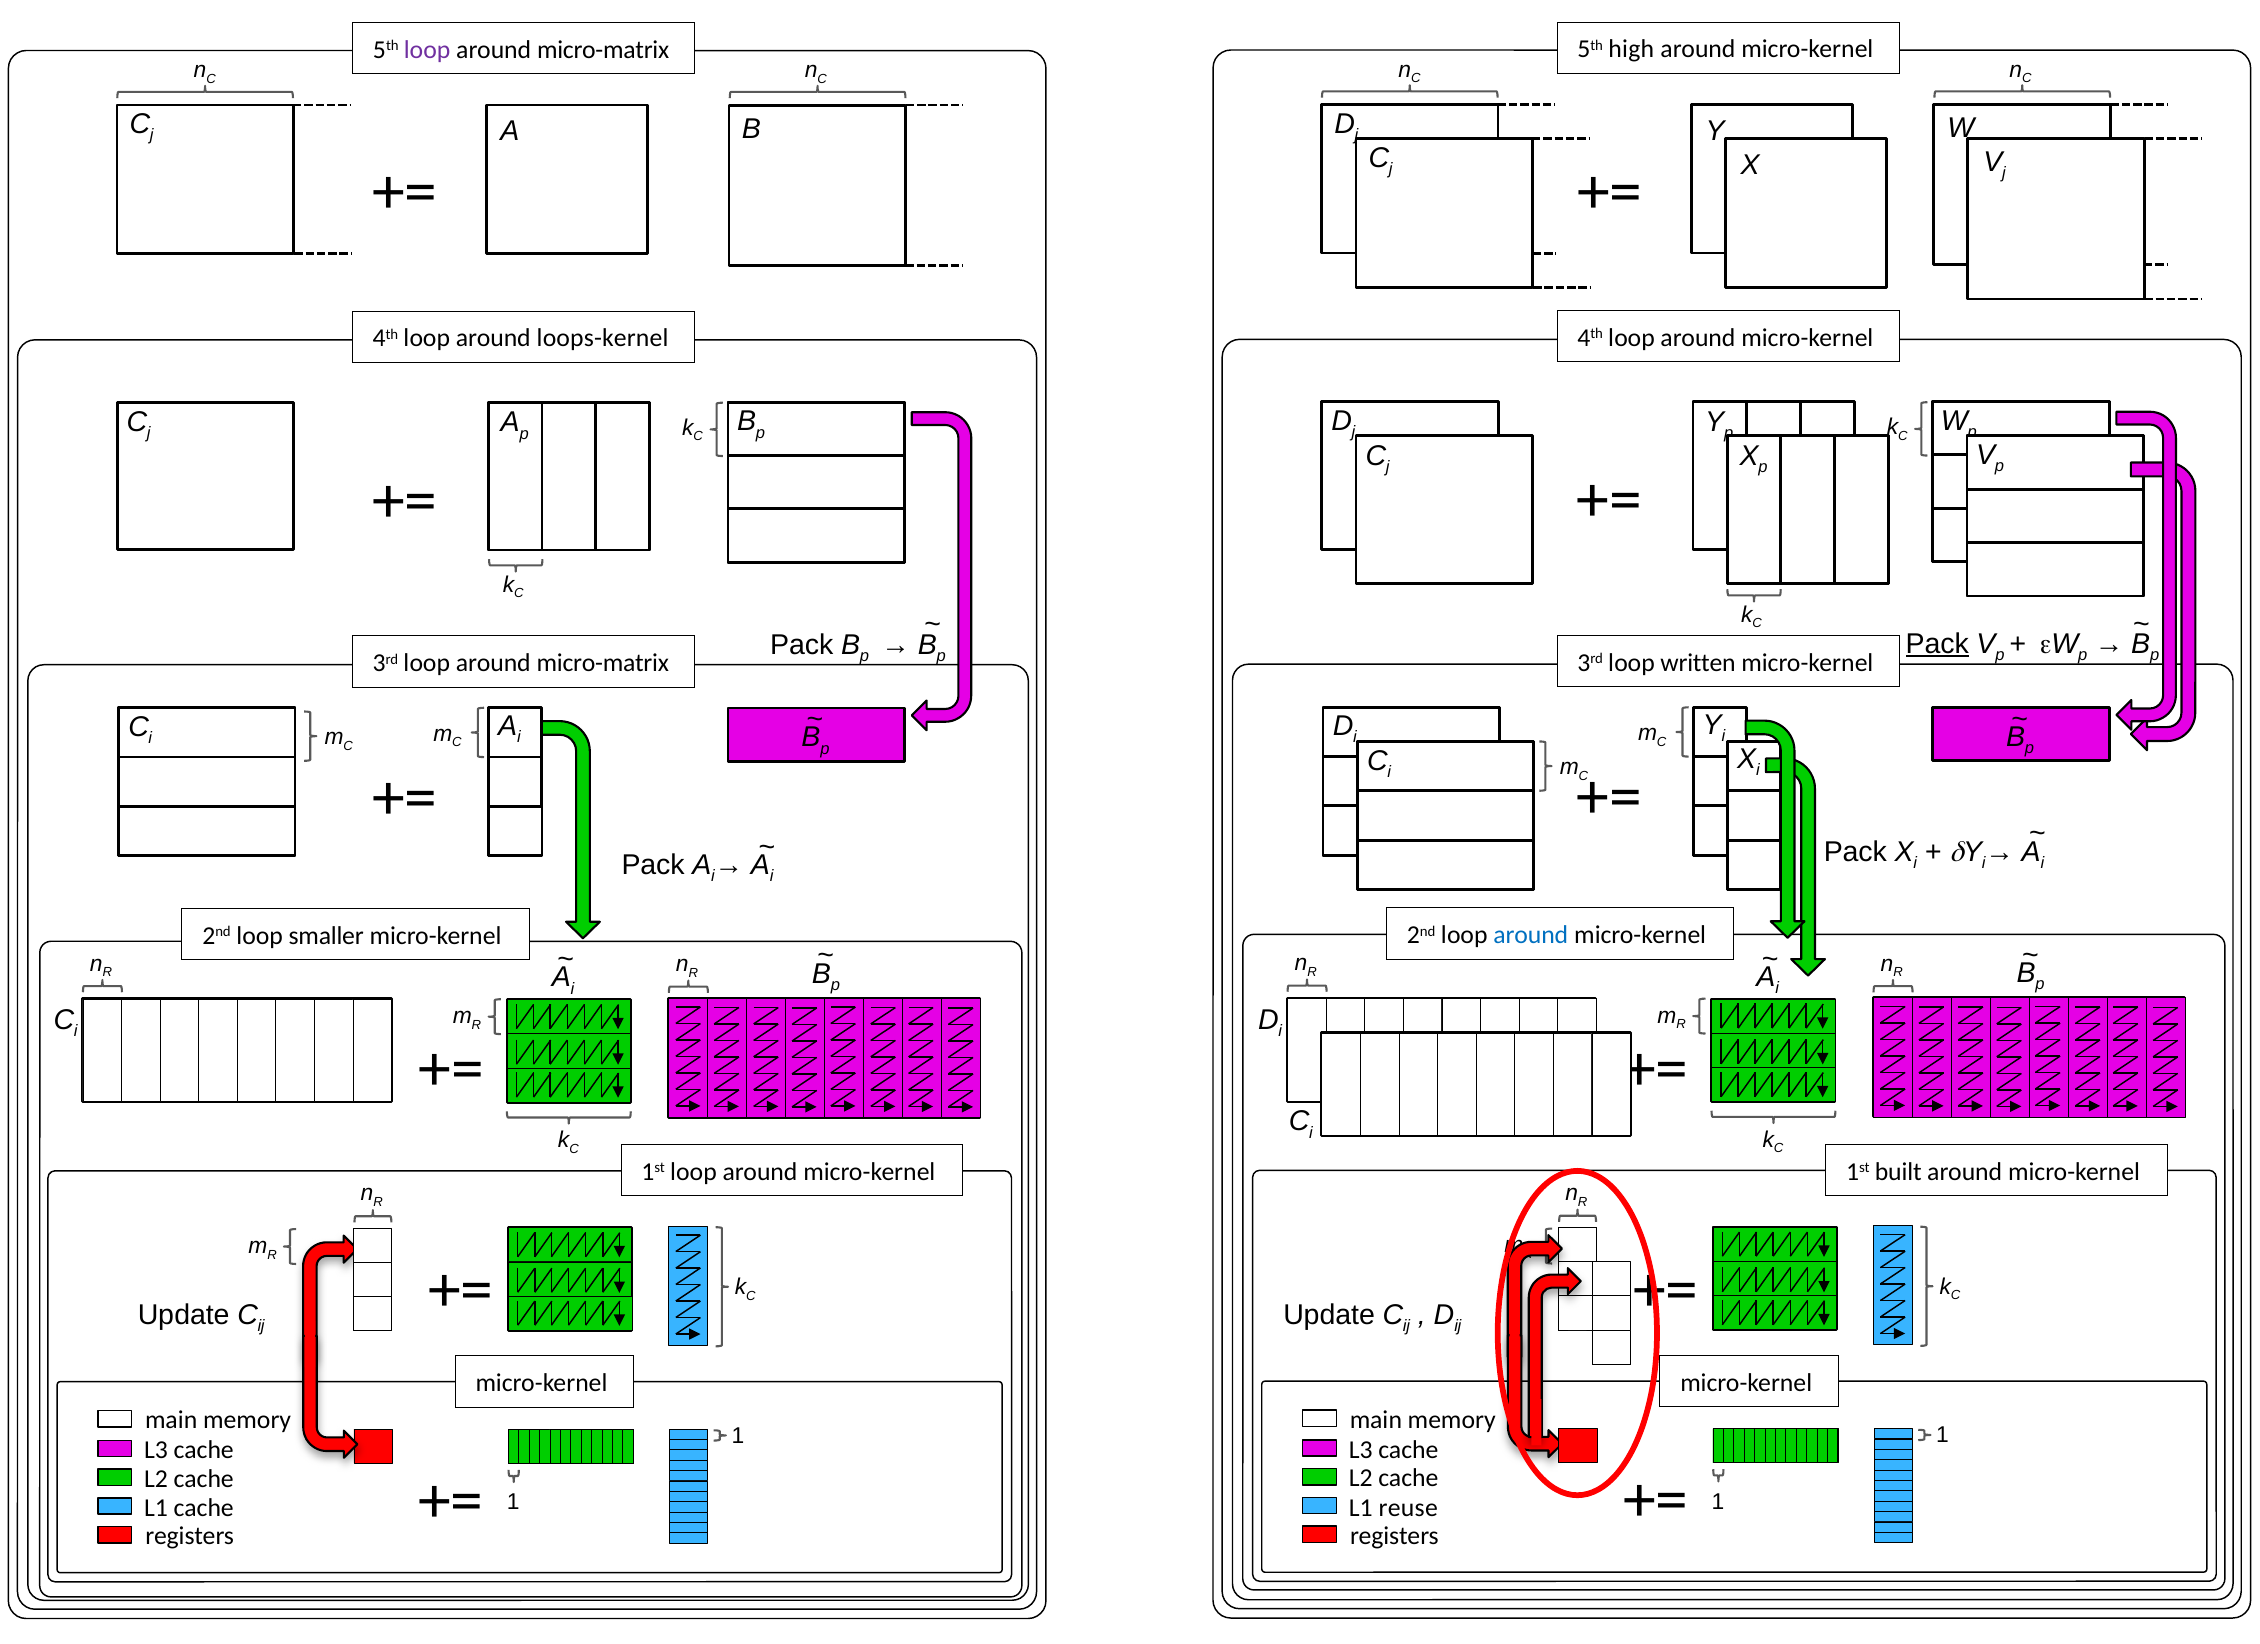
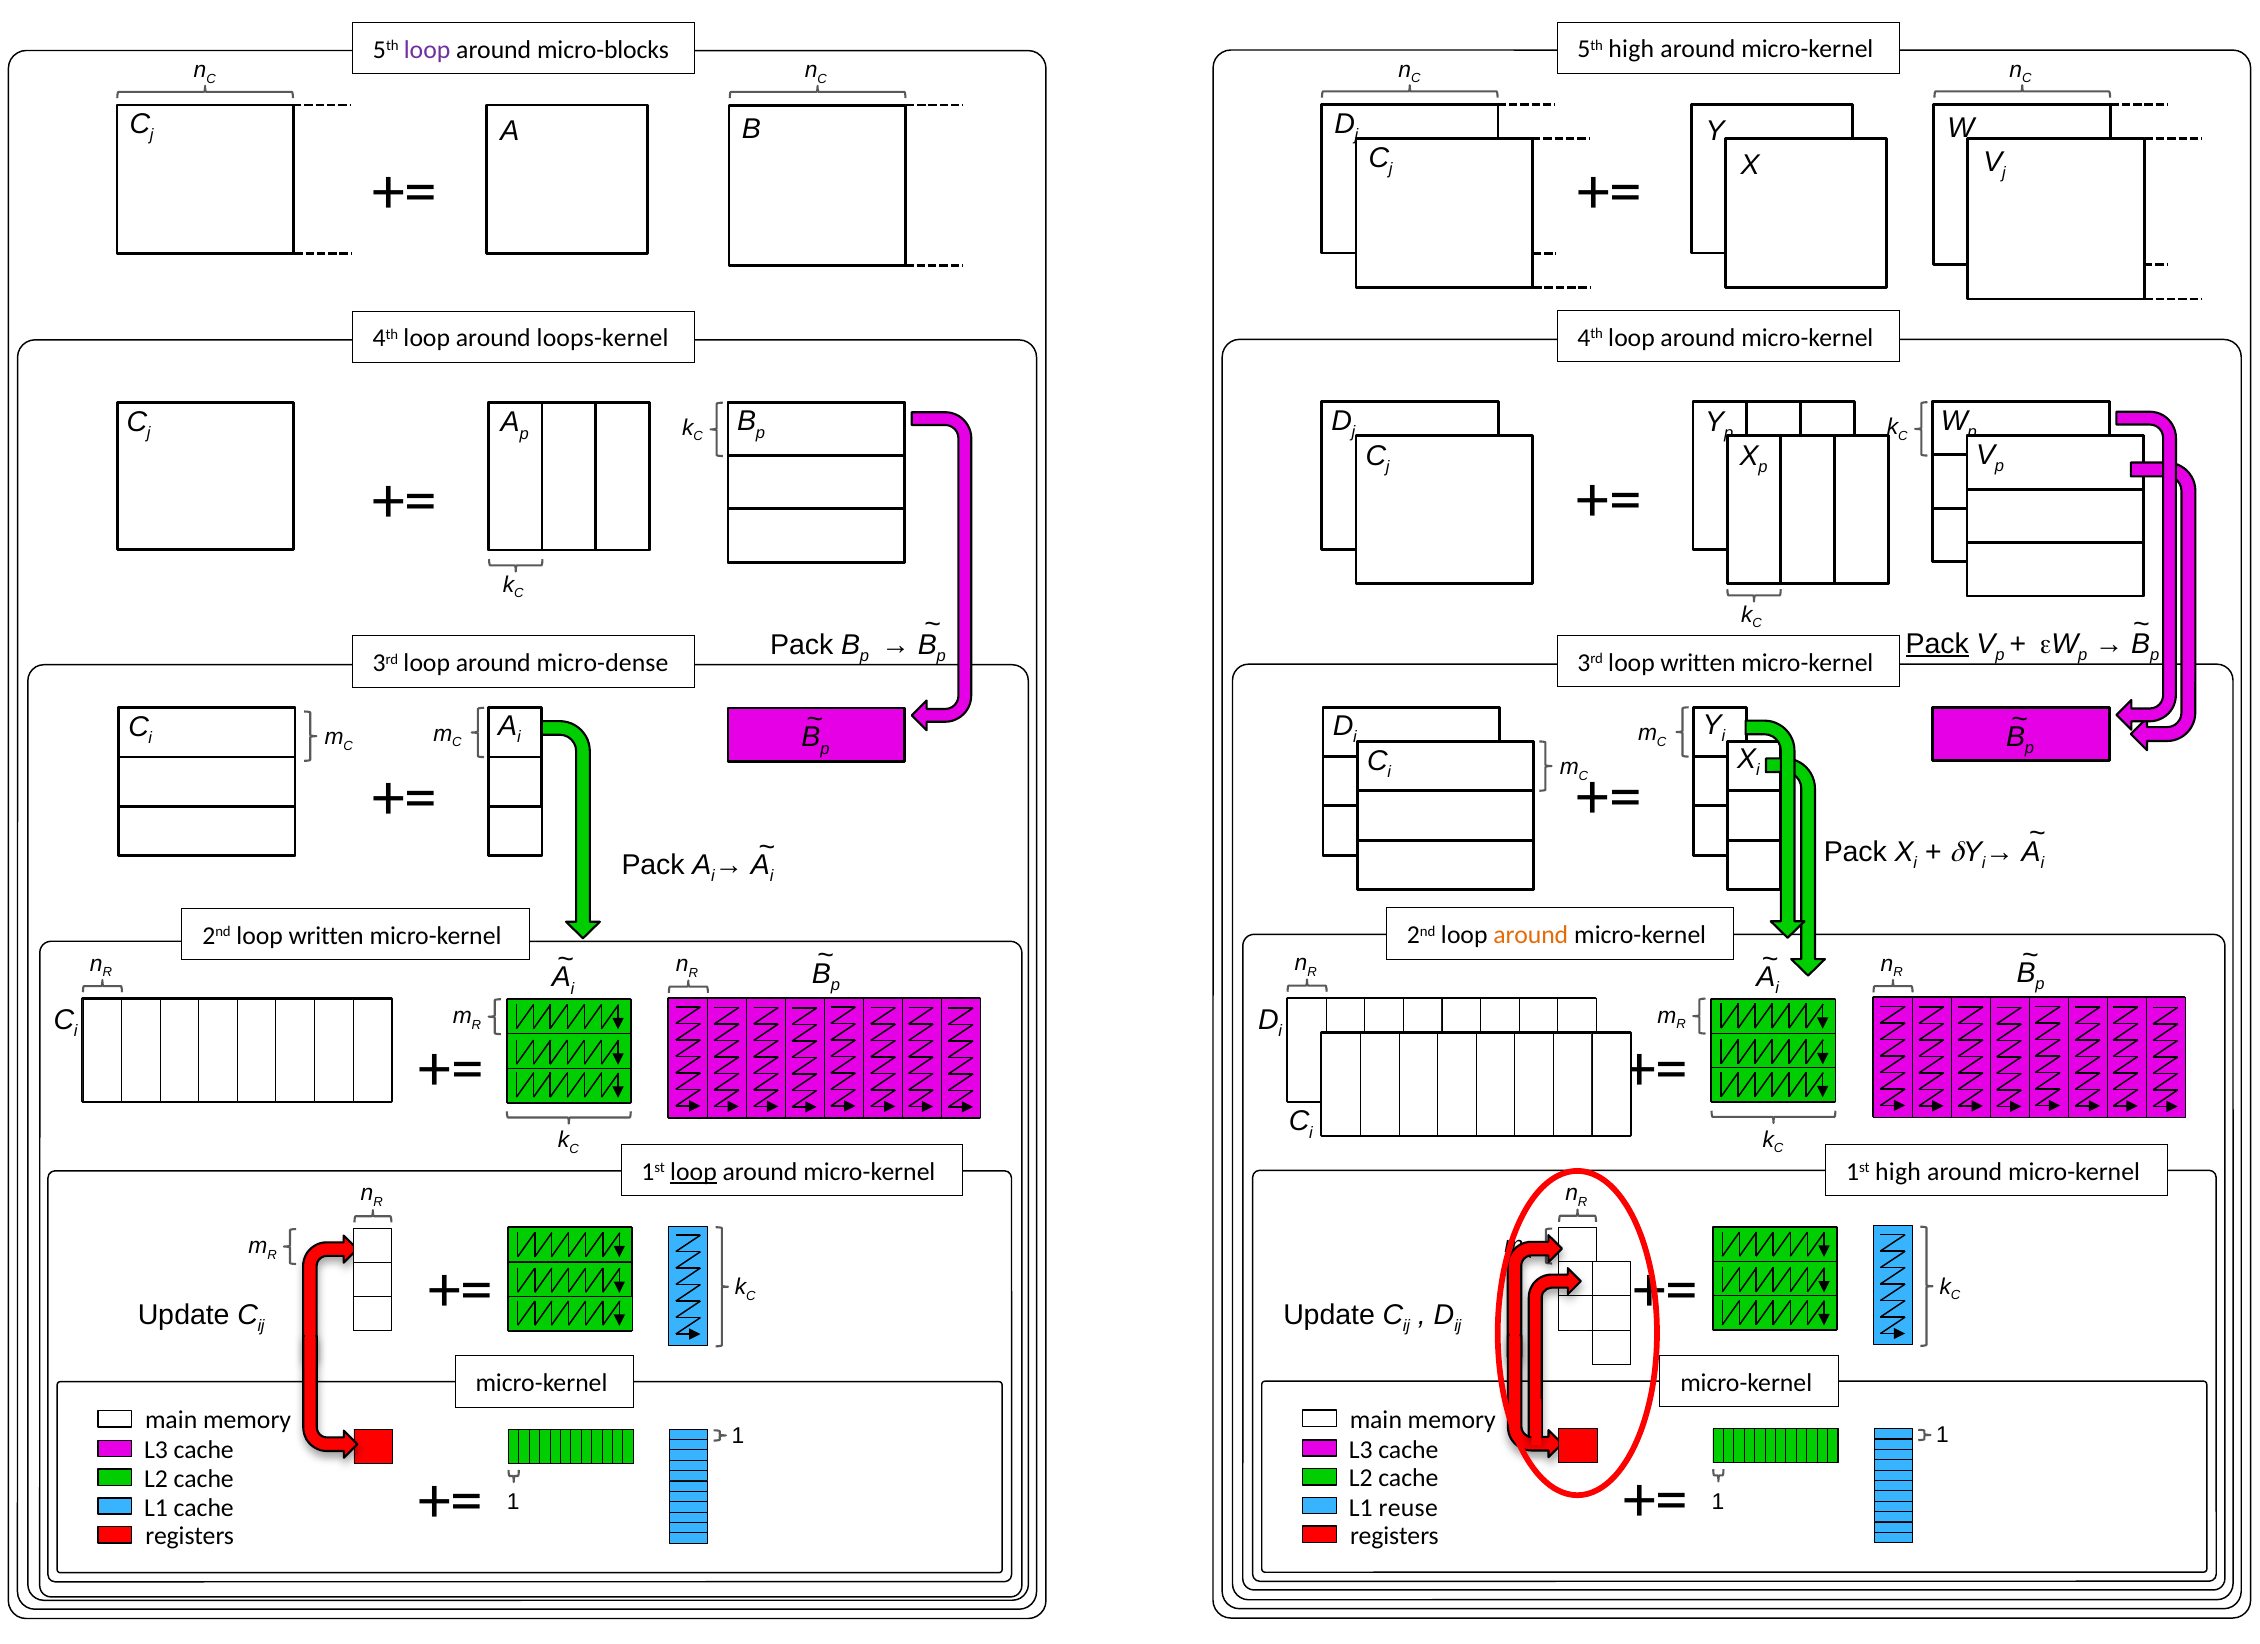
micro-matrix at (603, 50): micro-matrix -> micro-blocks
3rd loop around micro-matrix: micro-matrix -> micro-dense
around at (1531, 935) colour: blue -> orange
2nd loop smaller: smaller -> written
1st built: built -> high
loop at (693, 1172) underline: none -> present
